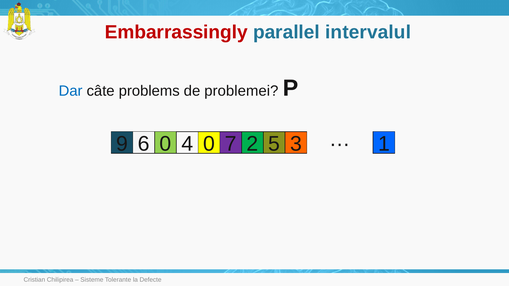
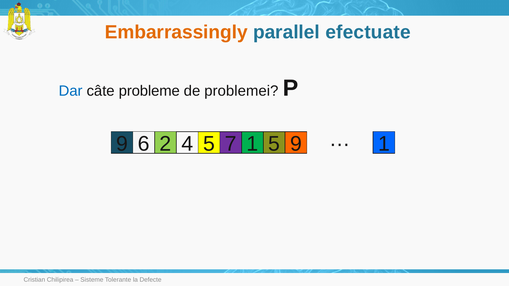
Embarrassingly colour: red -> orange
intervalul: intervalul -> efectuate
problems: problems -> probleme
6 0: 0 -> 2
4 0: 0 -> 5
7 2: 2 -> 1
5 3: 3 -> 9
